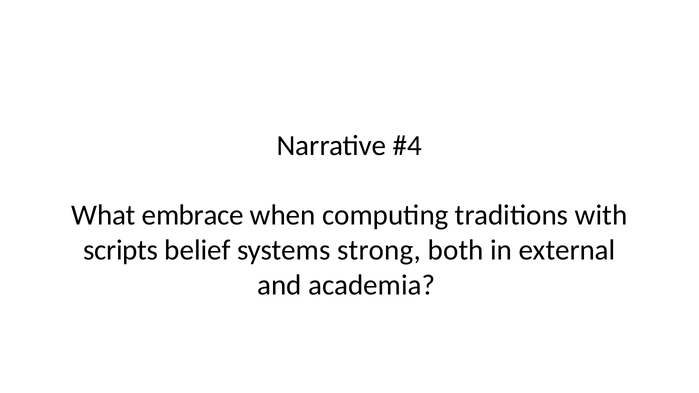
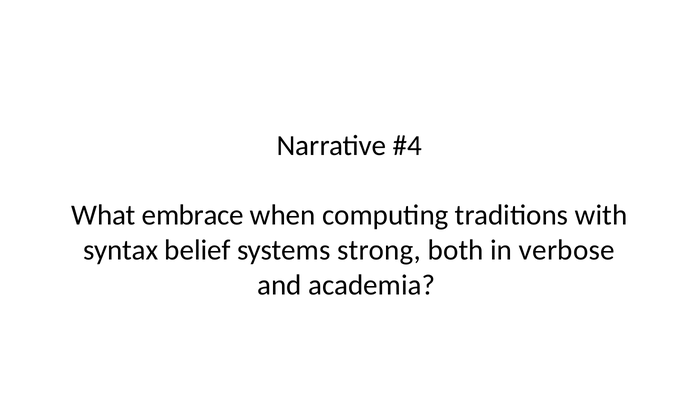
scripts: scripts -> syntax
external: external -> verbose
